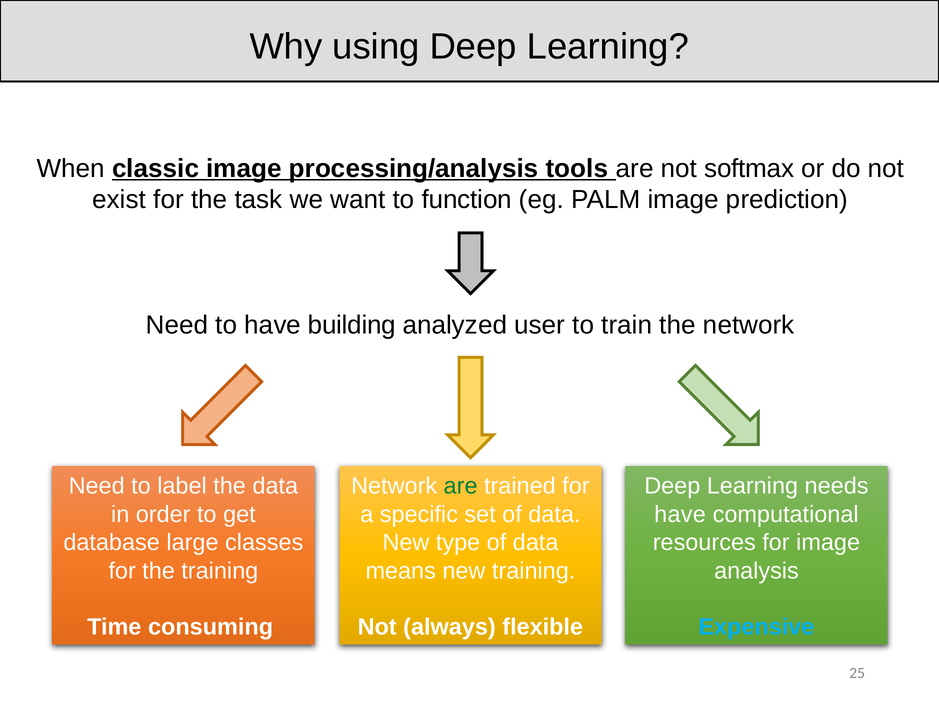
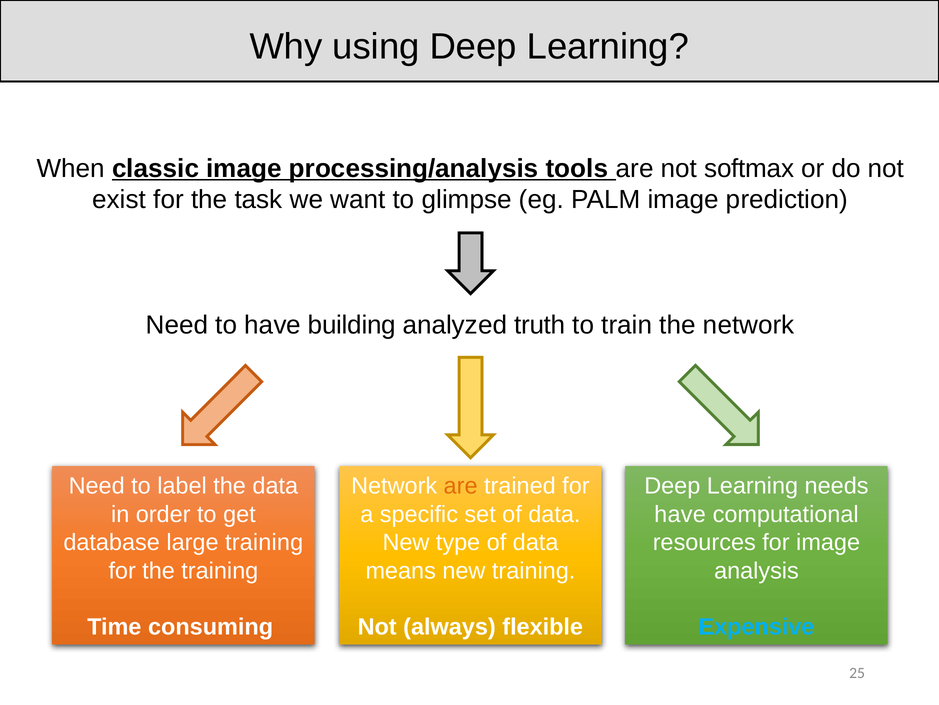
function: function -> glimpse
user: user -> truth
are at (461, 486) colour: green -> orange
large classes: classes -> training
